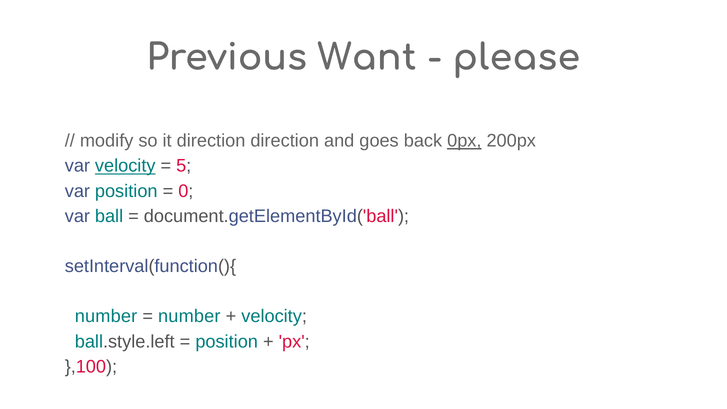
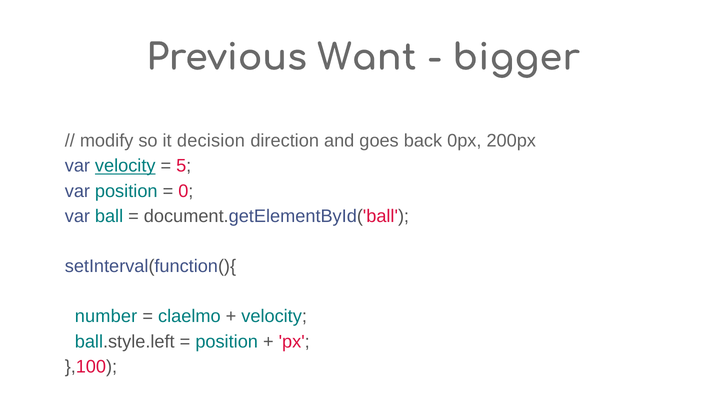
please: please -> bigger
it direction: direction -> decision
0px underline: present -> none
number at (189, 316): number -> claelmo
